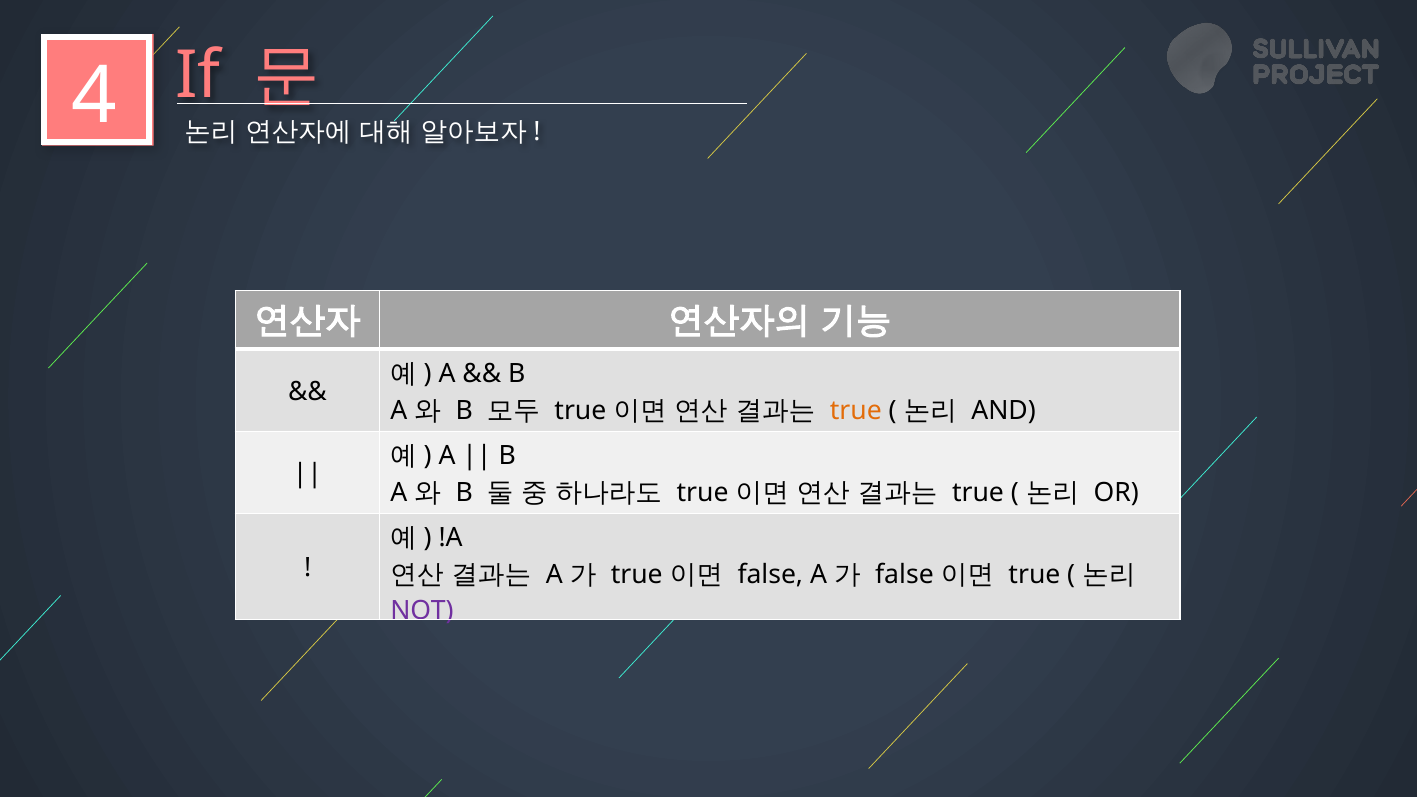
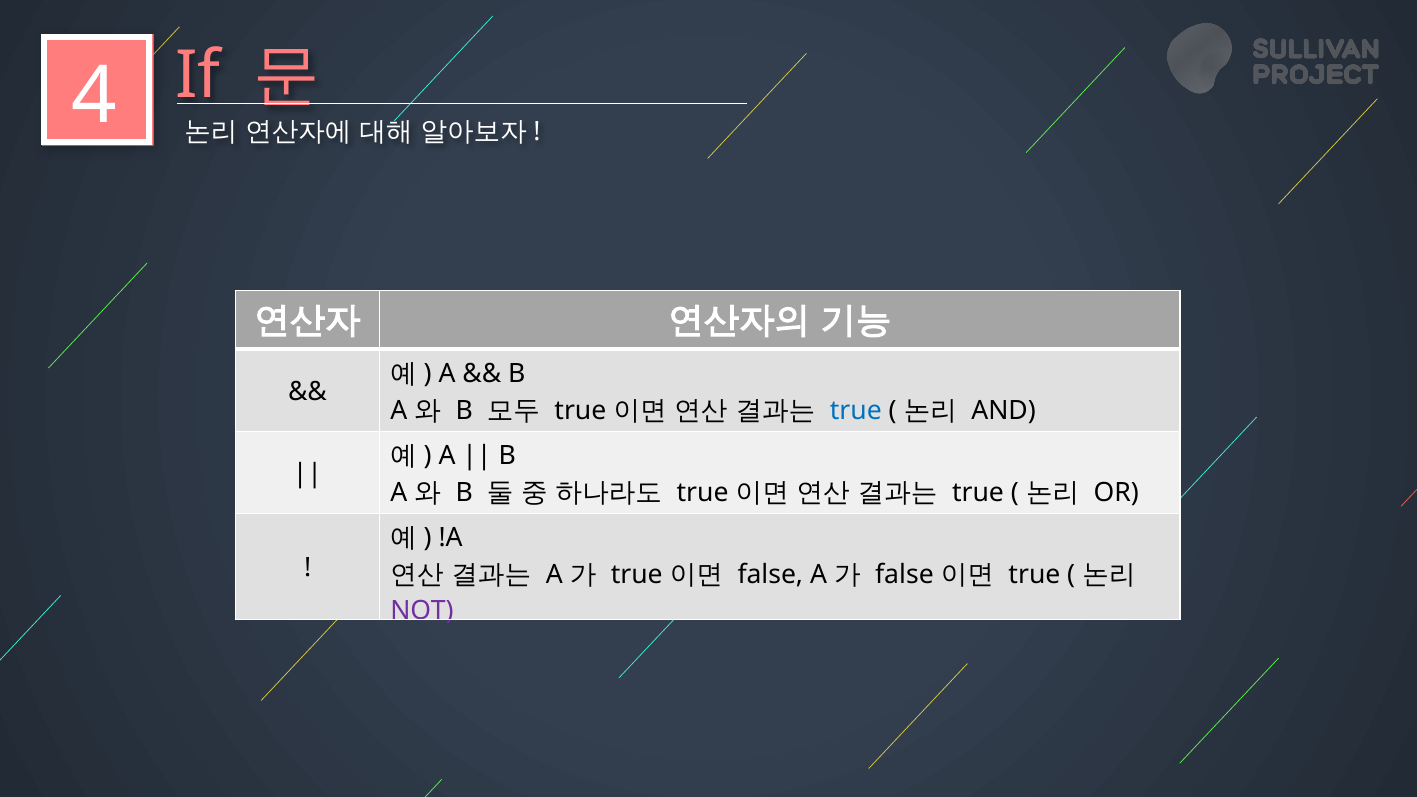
true at (856, 410) colour: orange -> blue
